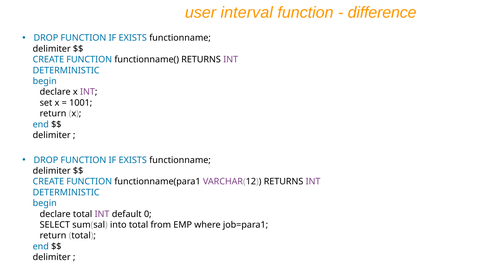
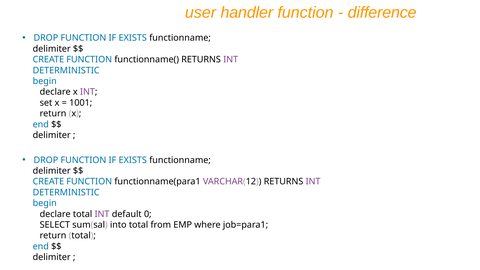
interval: interval -> handler
